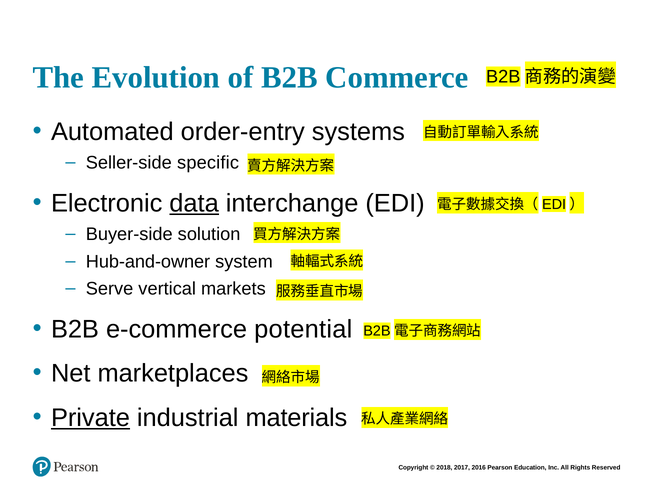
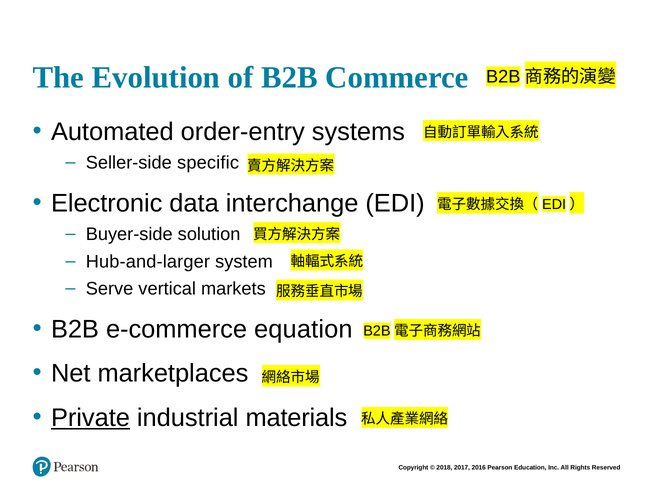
data underline: present -> none
Hub-and-owner: Hub-and-owner -> Hub-and-larger
potential: potential -> equation
